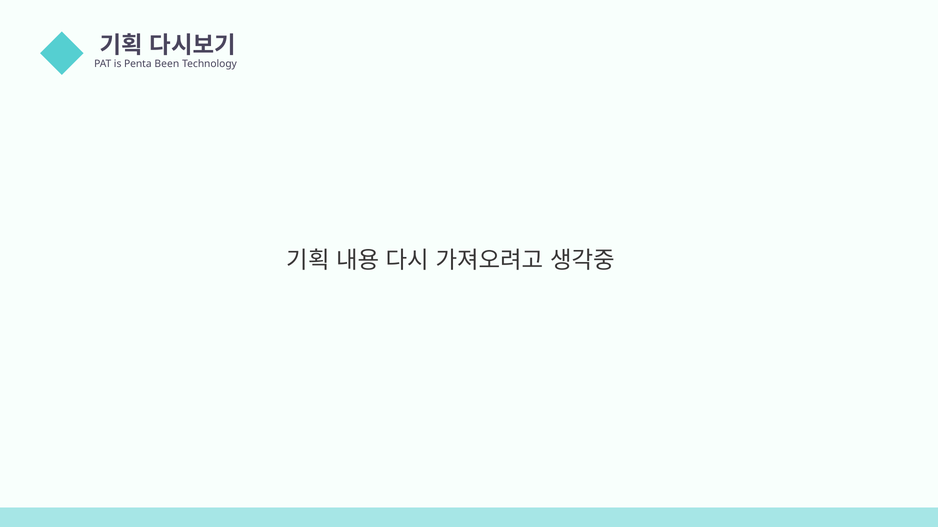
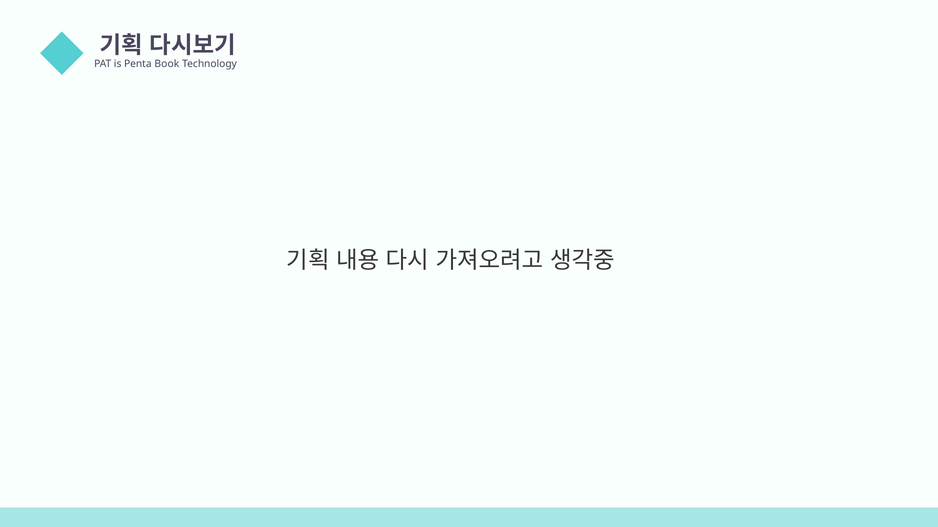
Been: Been -> Book
